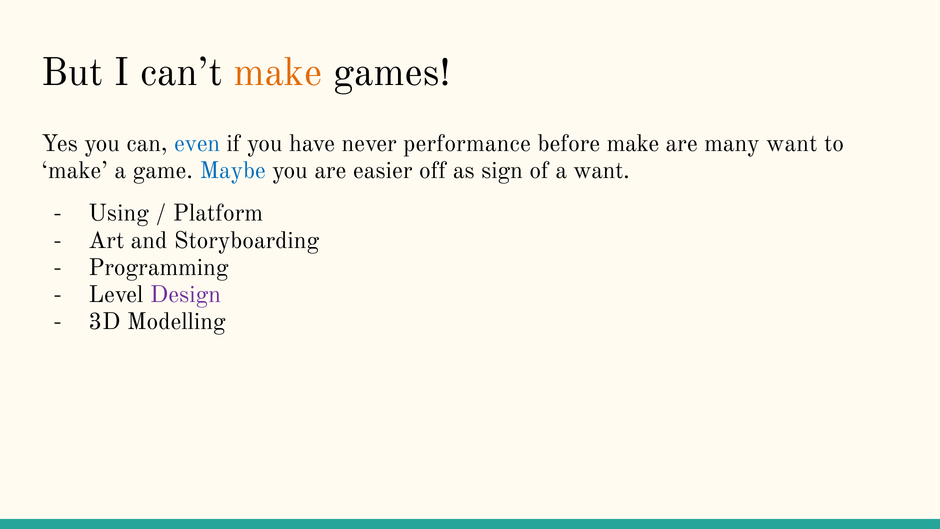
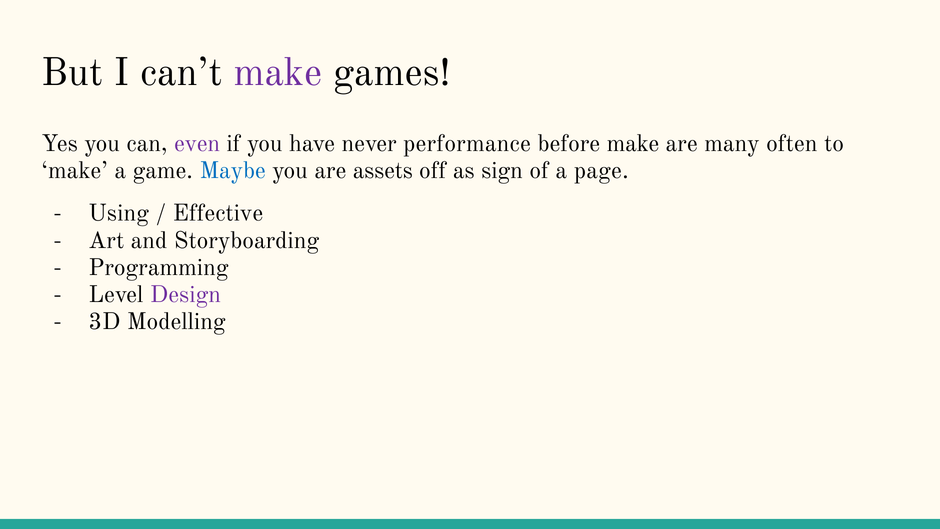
make at (278, 72) colour: orange -> purple
even colour: blue -> purple
many want: want -> often
easier: easier -> assets
a want: want -> page
Platform: Platform -> Effective
